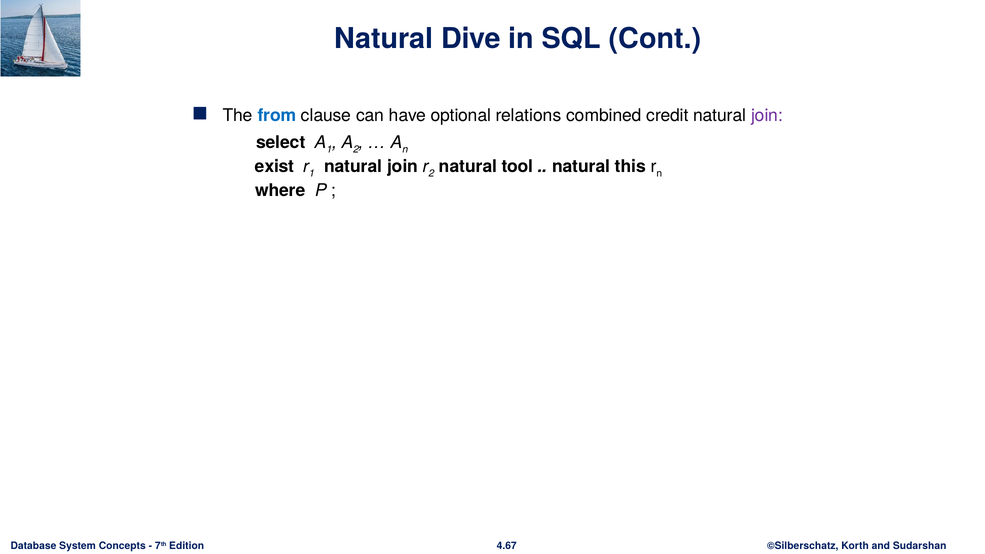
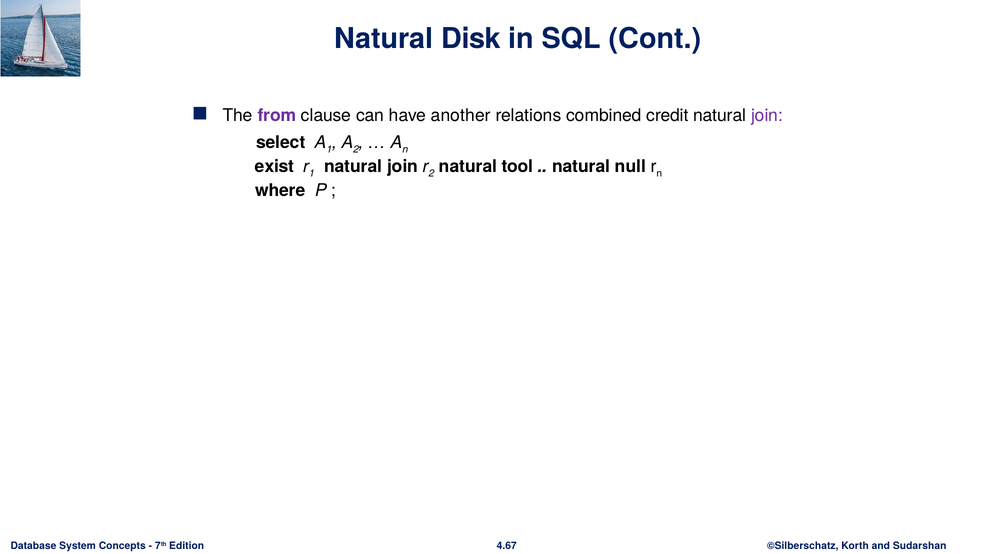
Dive: Dive -> Disk
from colour: blue -> purple
optional: optional -> another
this: this -> null
